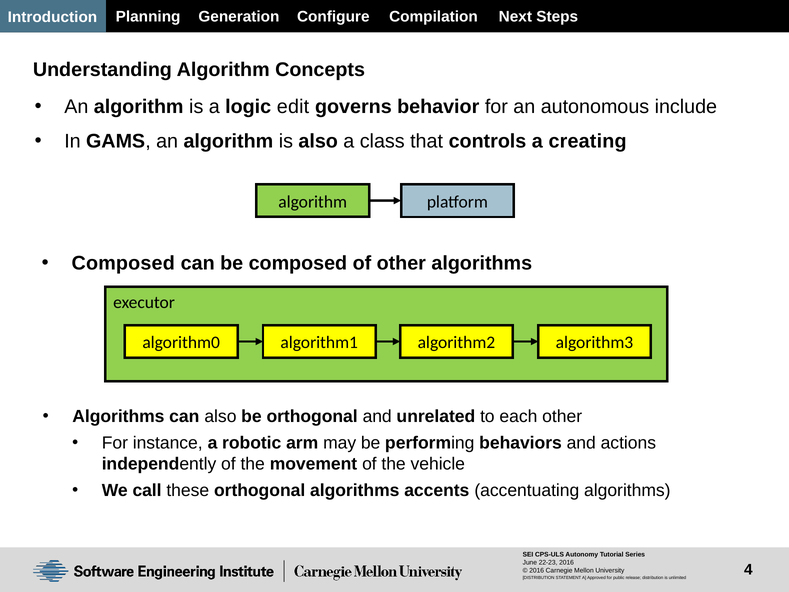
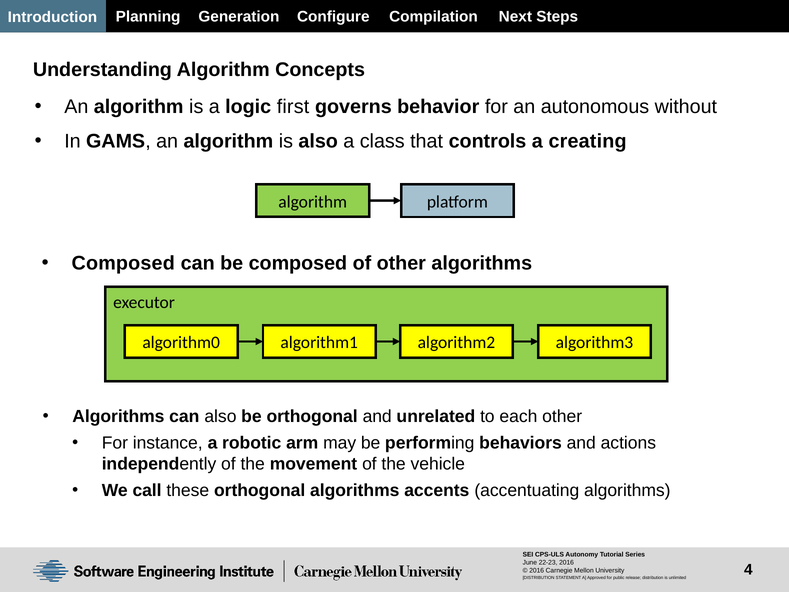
edit: edit -> first
include: include -> without
